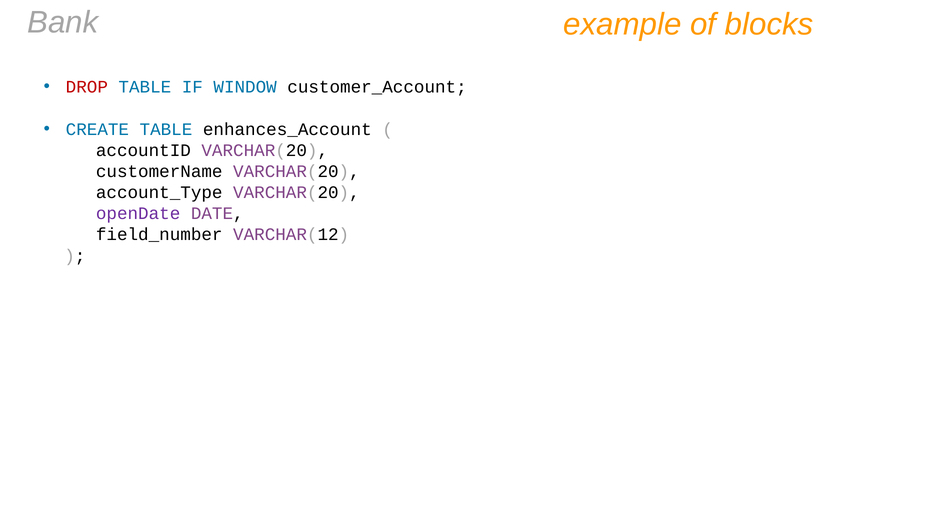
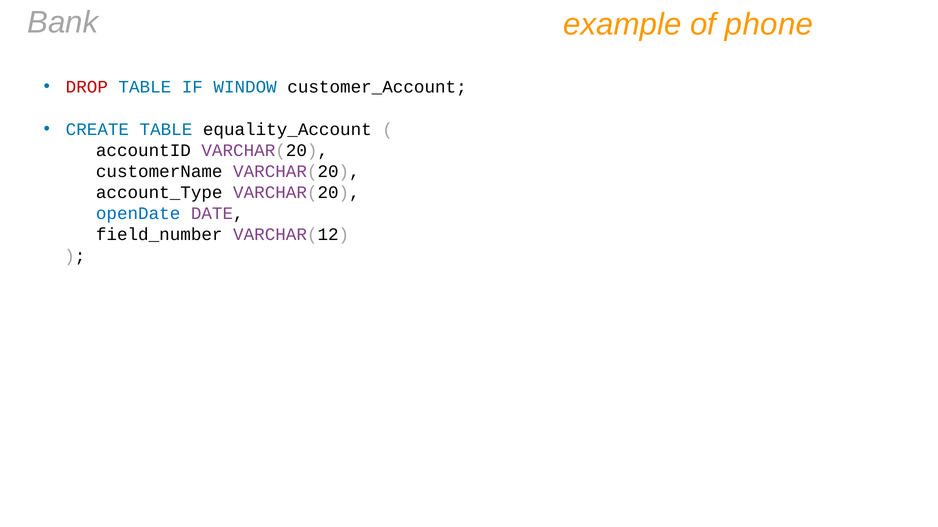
blocks: blocks -> phone
enhances_Account: enhances_Account -> equality_Account
openDate colour: purple -> blue
